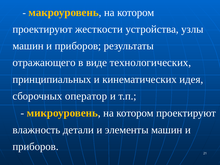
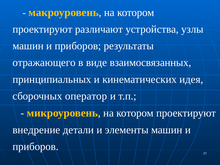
жесткости: жесткости -> различают
технологических: технологических -> взаимосвязанных
влажность: влажность -> внедрение
